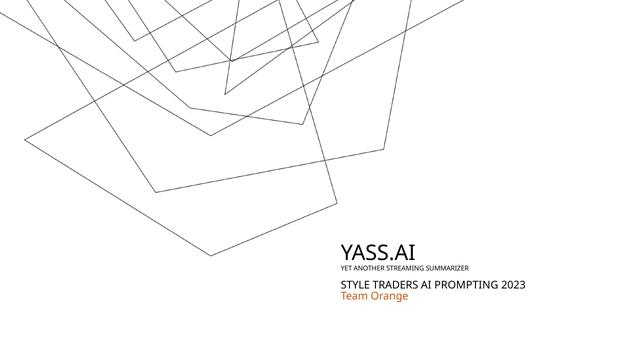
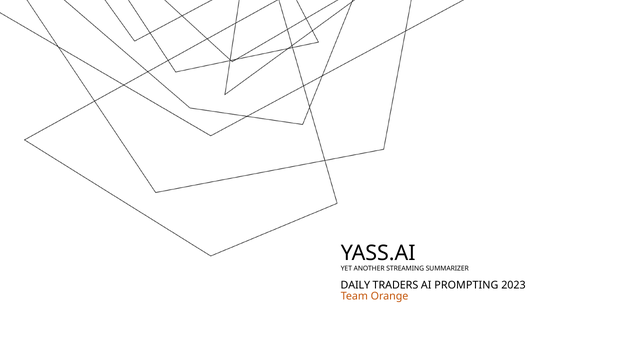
STYLE: STYLE -> DAILY
